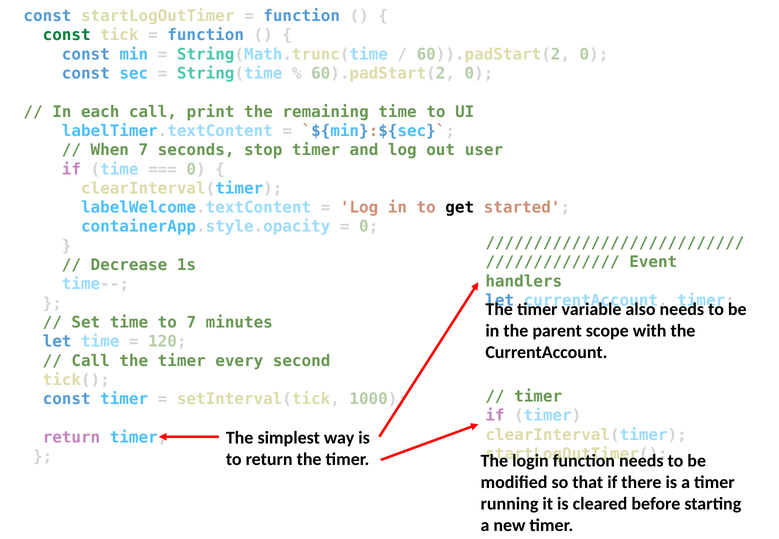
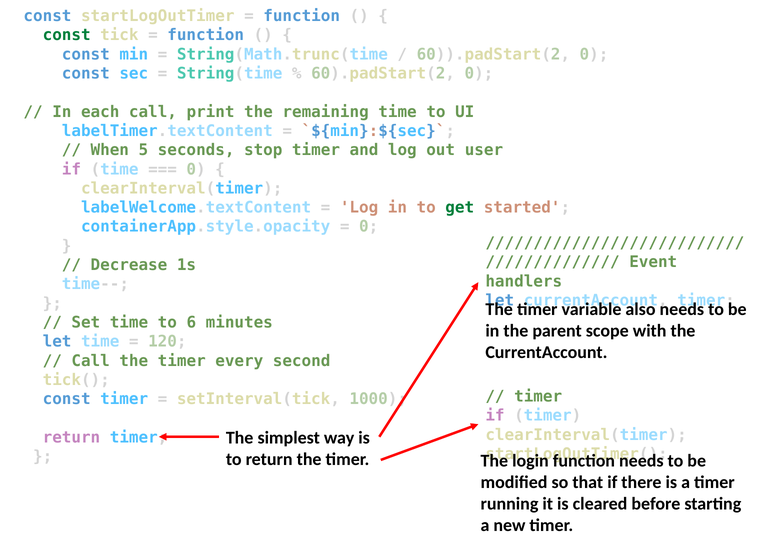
When 7: 7 -> 5
get colour: black -> green
to 7: 7 -> 6
